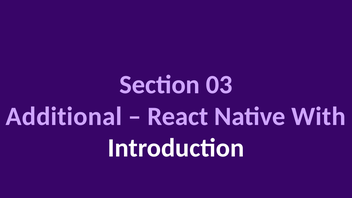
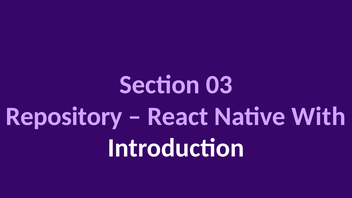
Additional: Additional -> Repository
